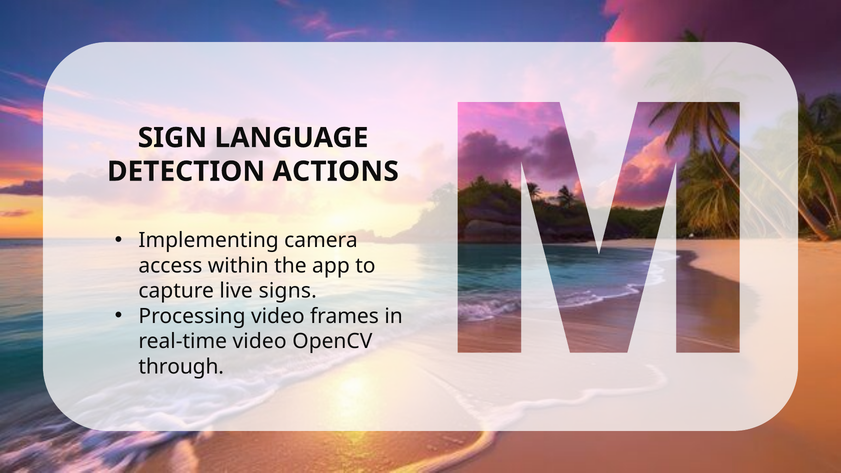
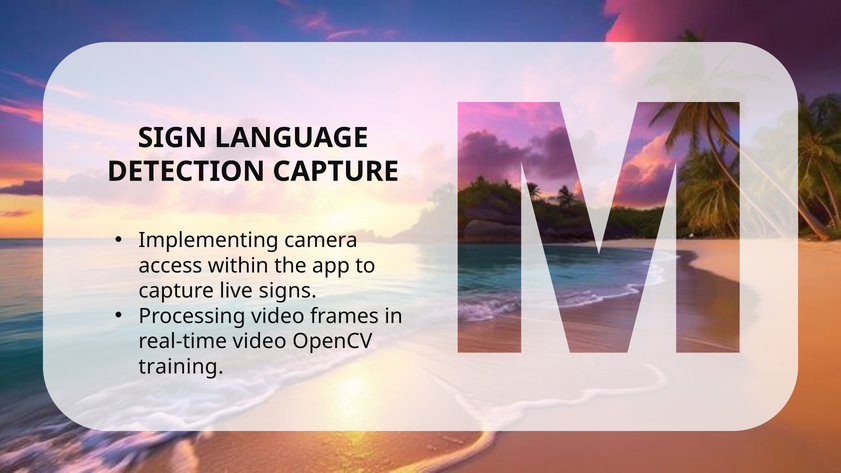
DETECTION ACTIONS: ACTIONS -> CAPTURE
through: through -> training
